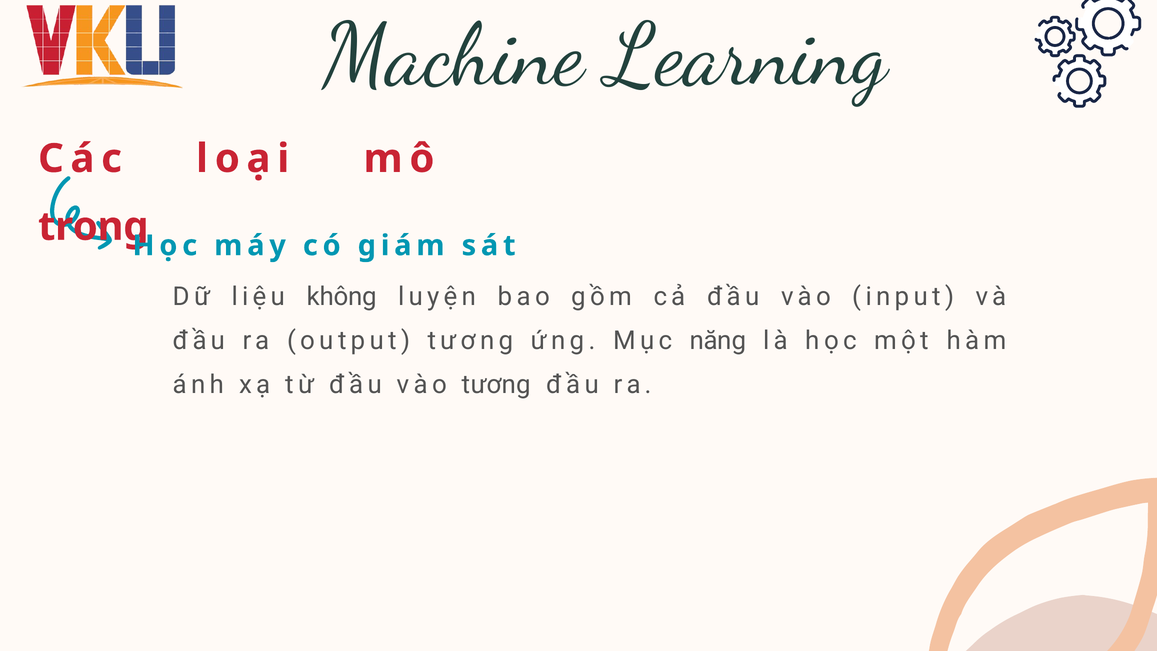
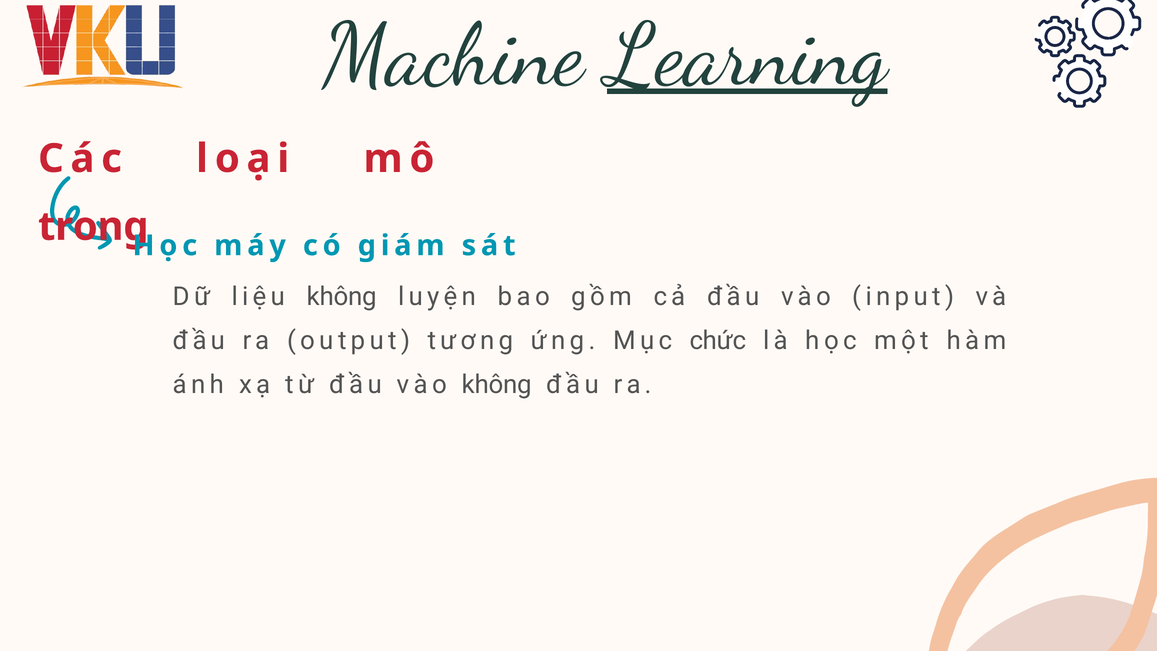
Learning underline: none -> present
năng: năng -> chức
vào tương: tương -> không
